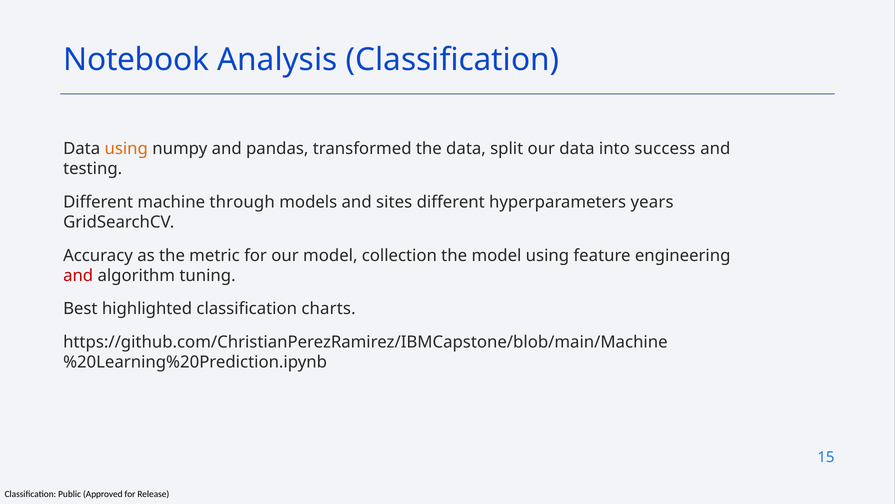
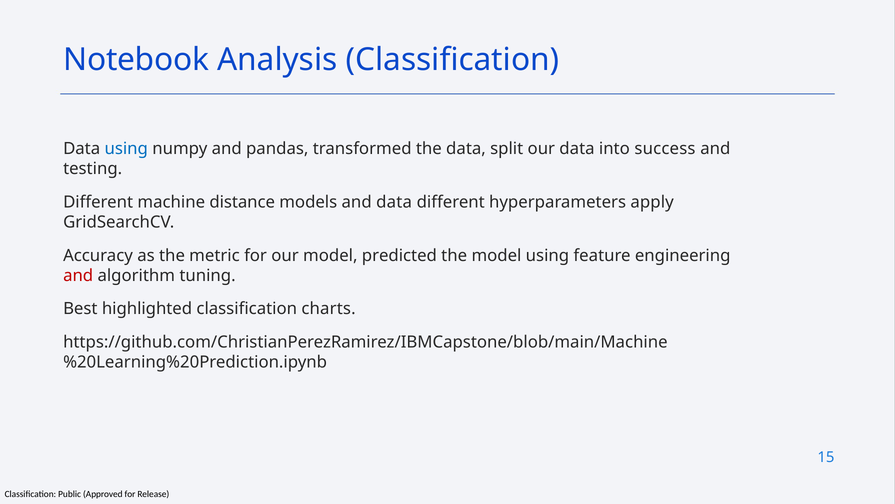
using at (126, 149) colour: orange -> blue
through: through -> distance
and sites: sites -> data
years: years -> apply
collection: collection -> predicted
